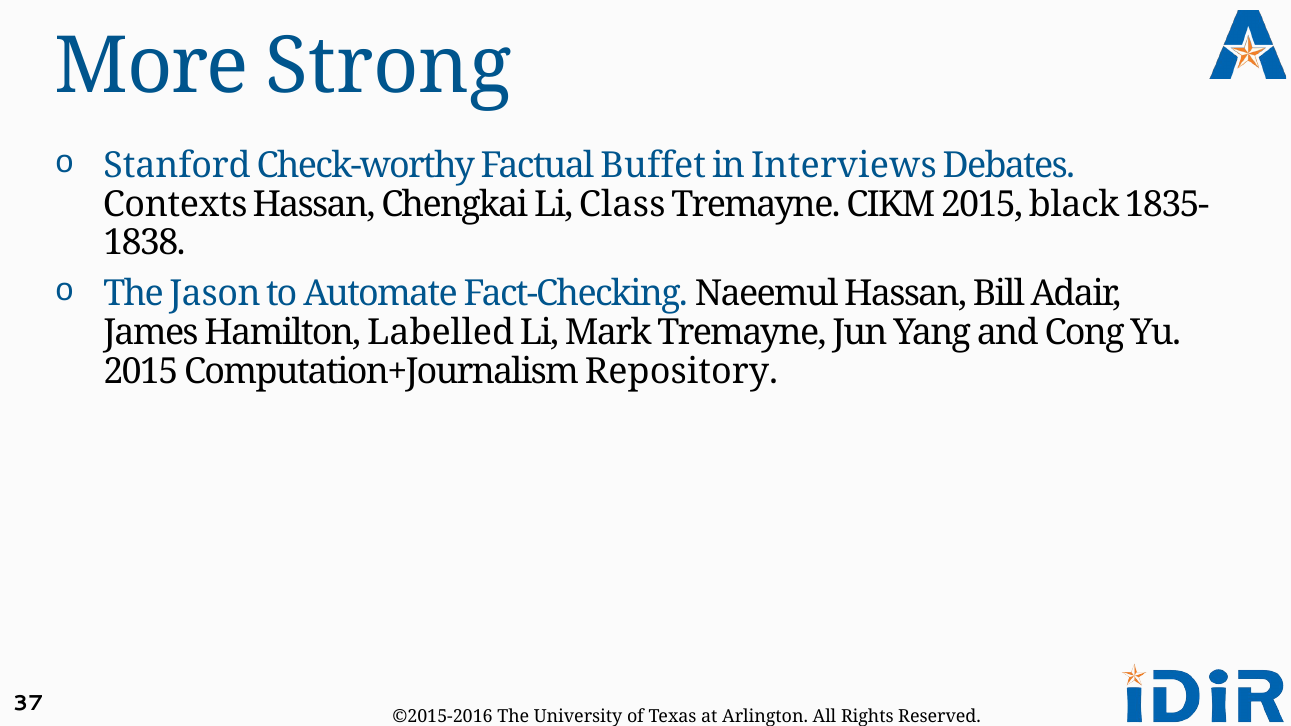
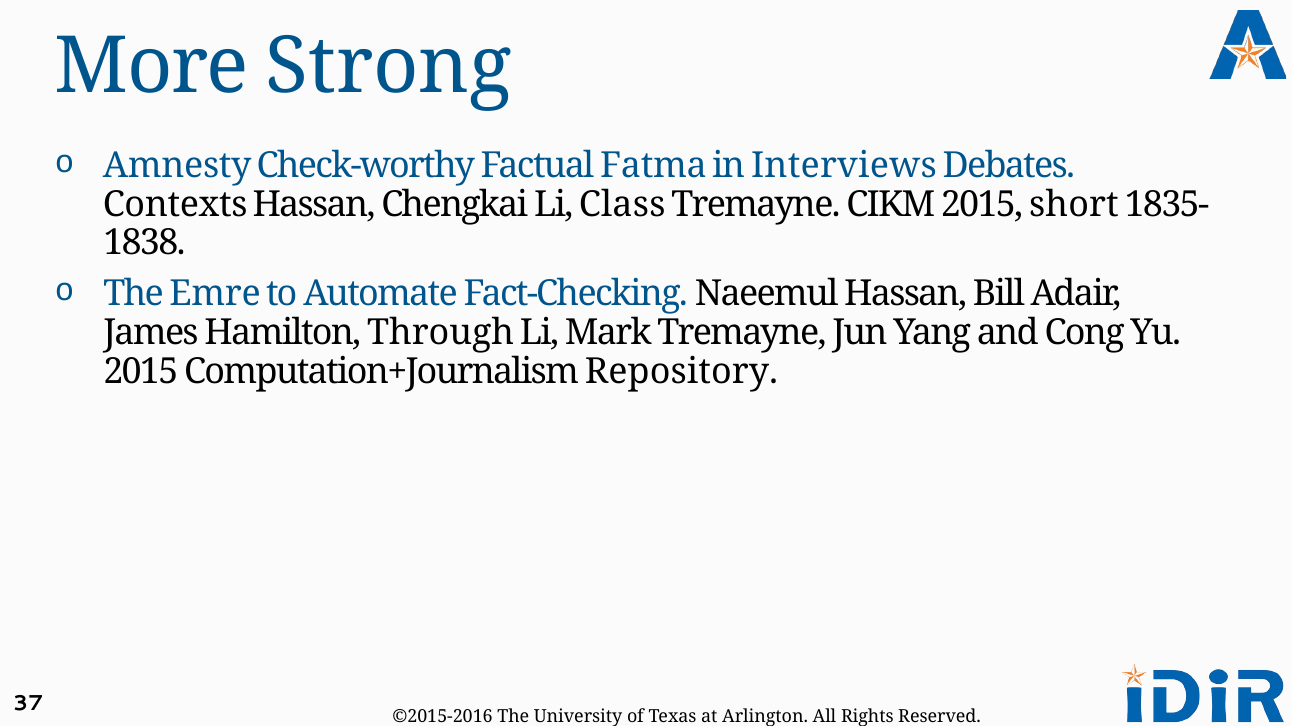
Stanford: Stanford -> Amnesty
Buffet: Buffet -> Fatma
black: black -> short
Jason: Jason -> Emre
Labelled: Labelled -> Through
